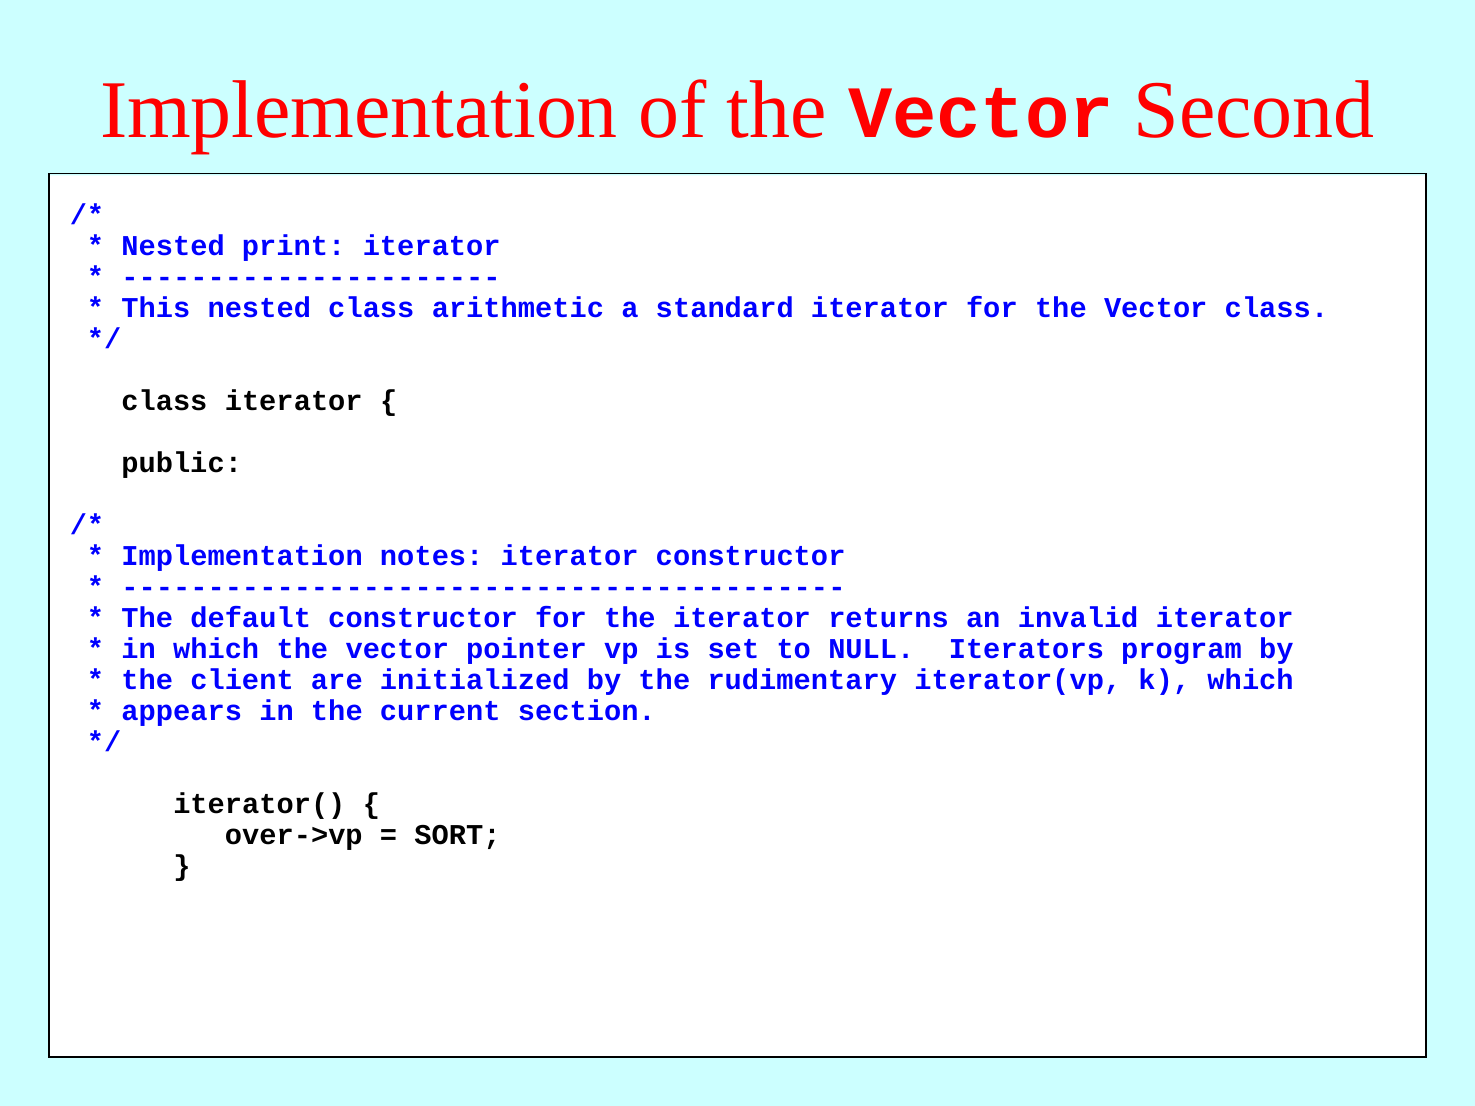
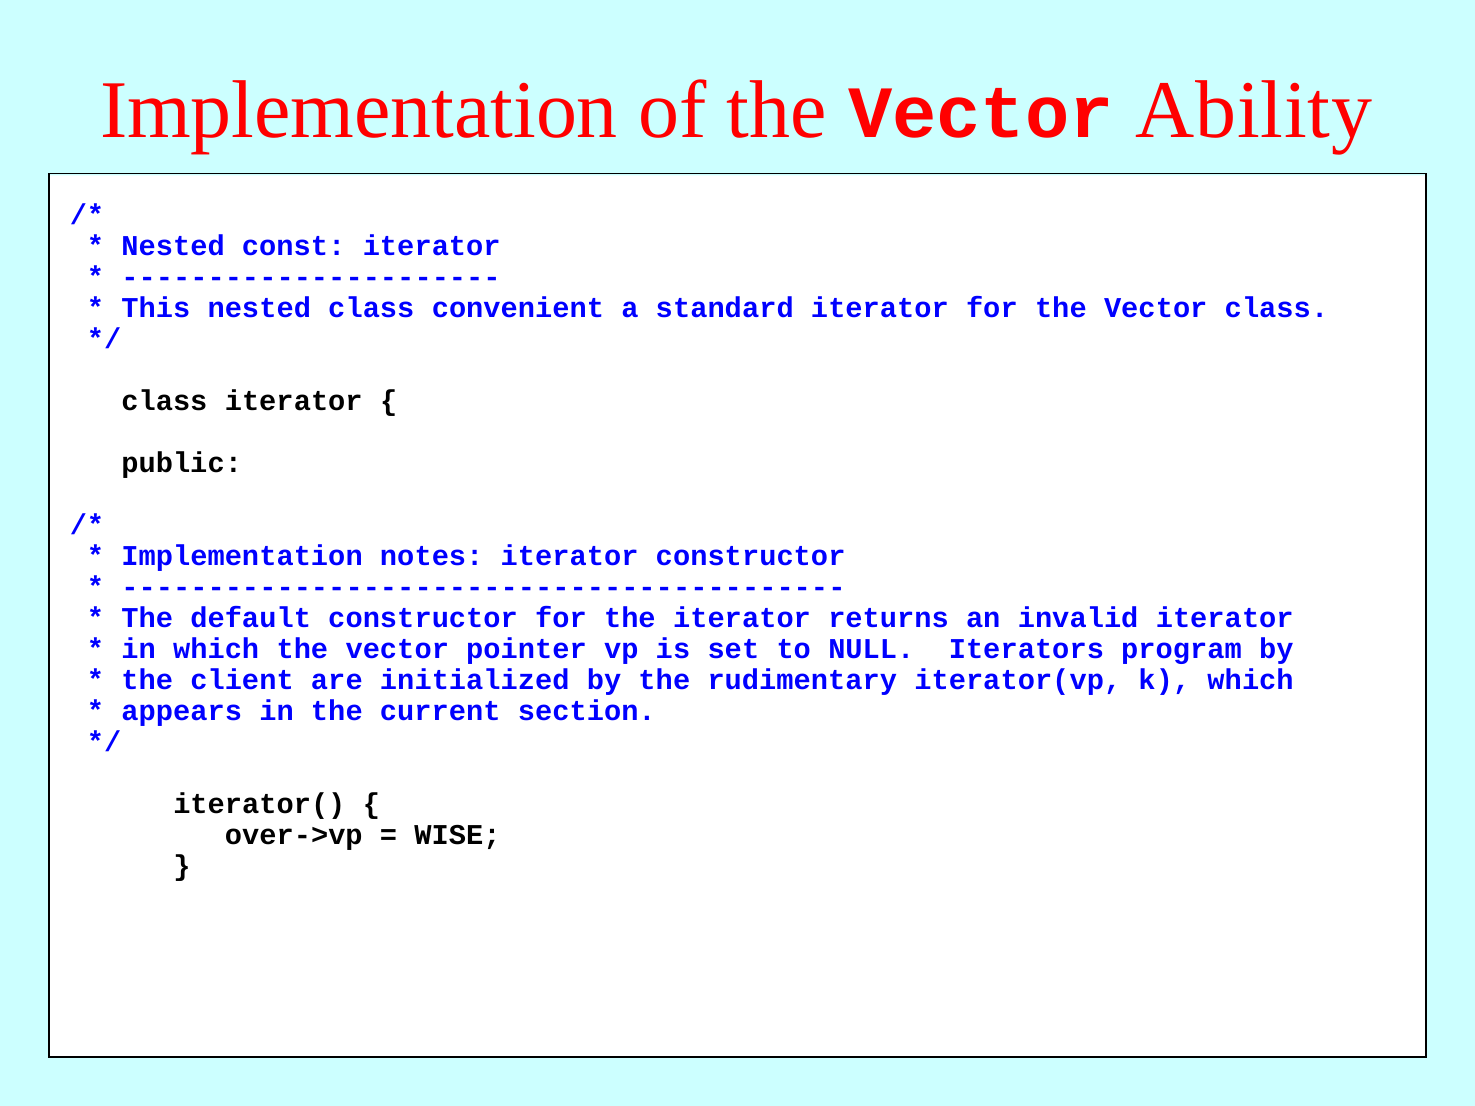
Second: Second -> Ability
print: print -> const
arithmetic: arithmetic -> convenient
SORT: SORT -> WISE
